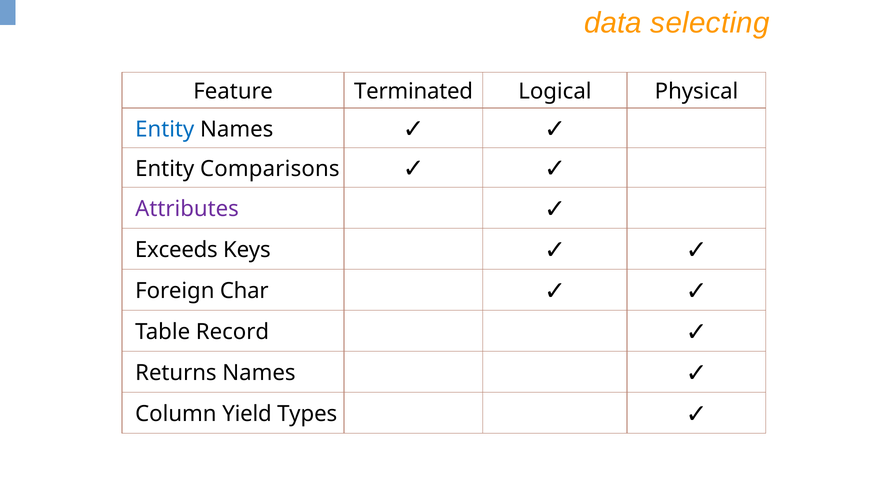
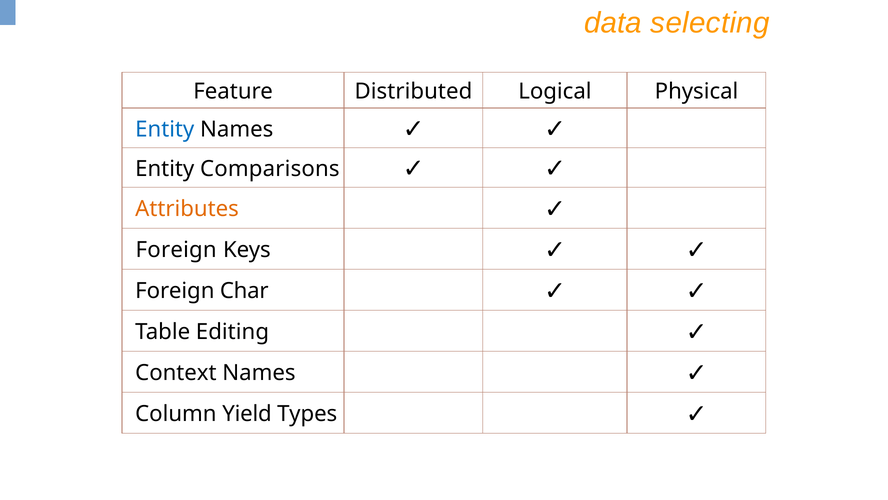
Terminated: Terminated -> Distributed
Attributes colour: purple -> orange
Exceeds at (176, 250): Exceeds -> Foreign
Record: Record -> Editing
Returns: Returns -> Context
